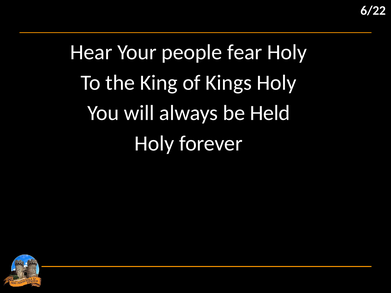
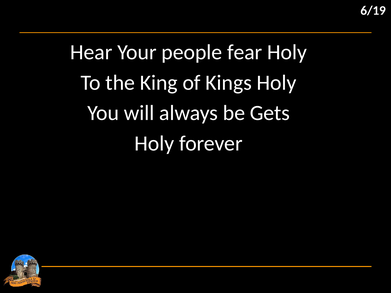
6/22: 6/22 -> 6/19
Held: Held -> Gets
